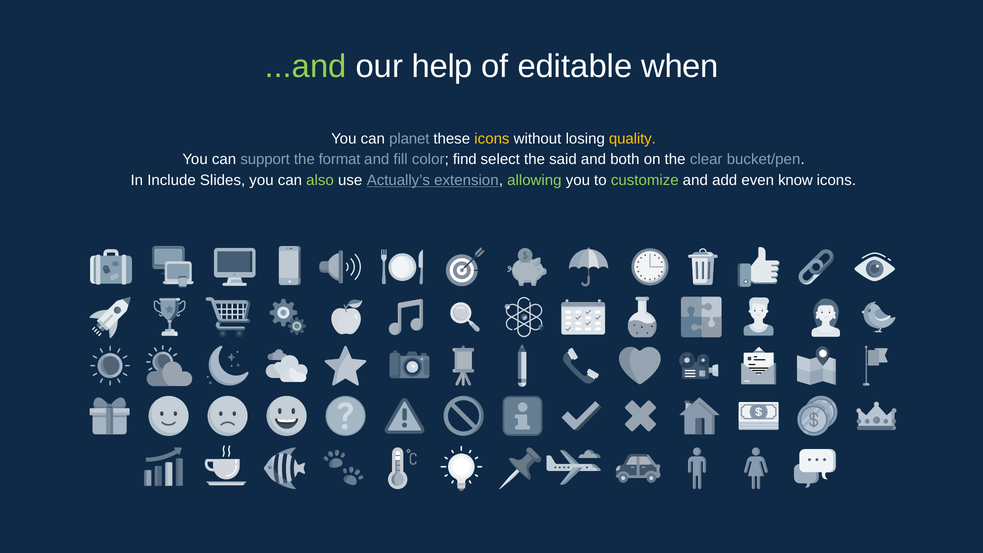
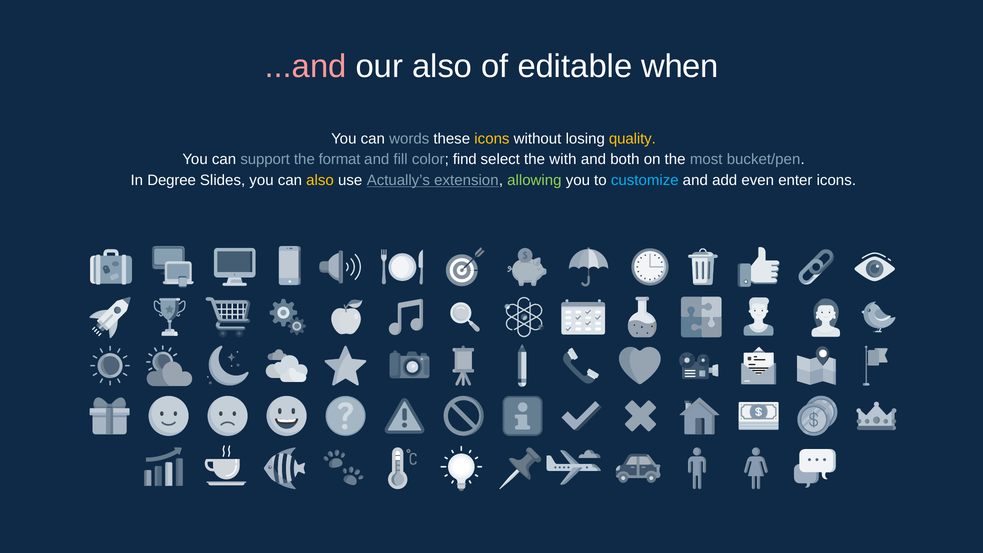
...and colour: light green -> pink
our help: help -> also
planet: planet -> words
said: said -> with
clear: clear -> most
Include: Include -> Degree
also at (320, 180) colour: light green -> yellow
customize colour: light green -> light blue
know: know -> enter
